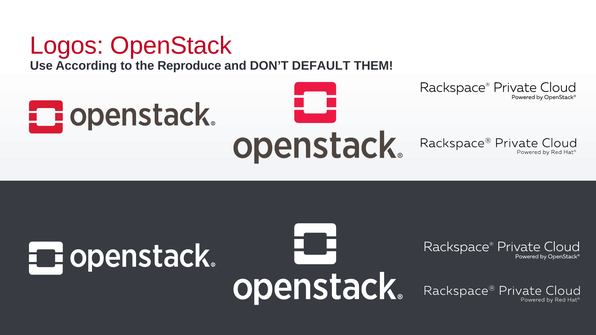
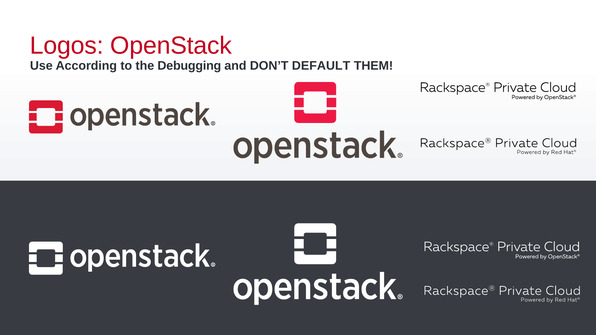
Reproduce: Reproduce -> Debugging
